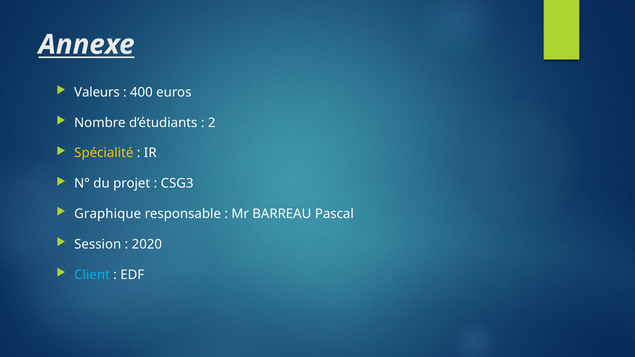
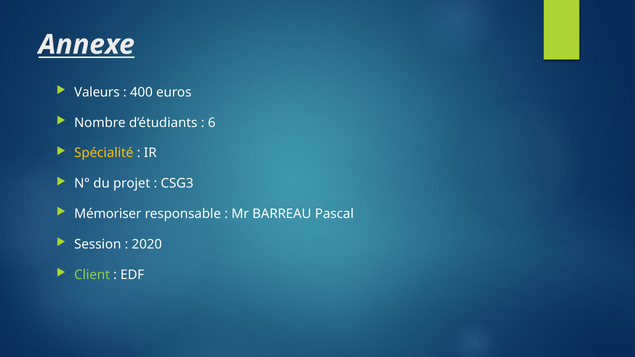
2: 2 -> 6
Graphique: Graphique -> Mémoriser
Client colour: light blue -> light green
